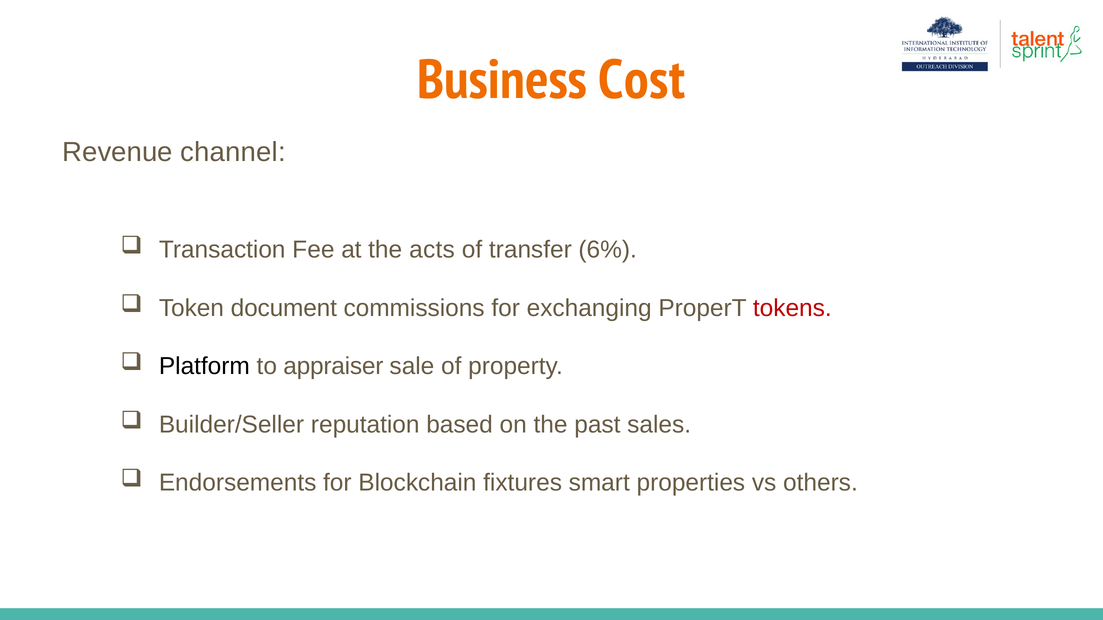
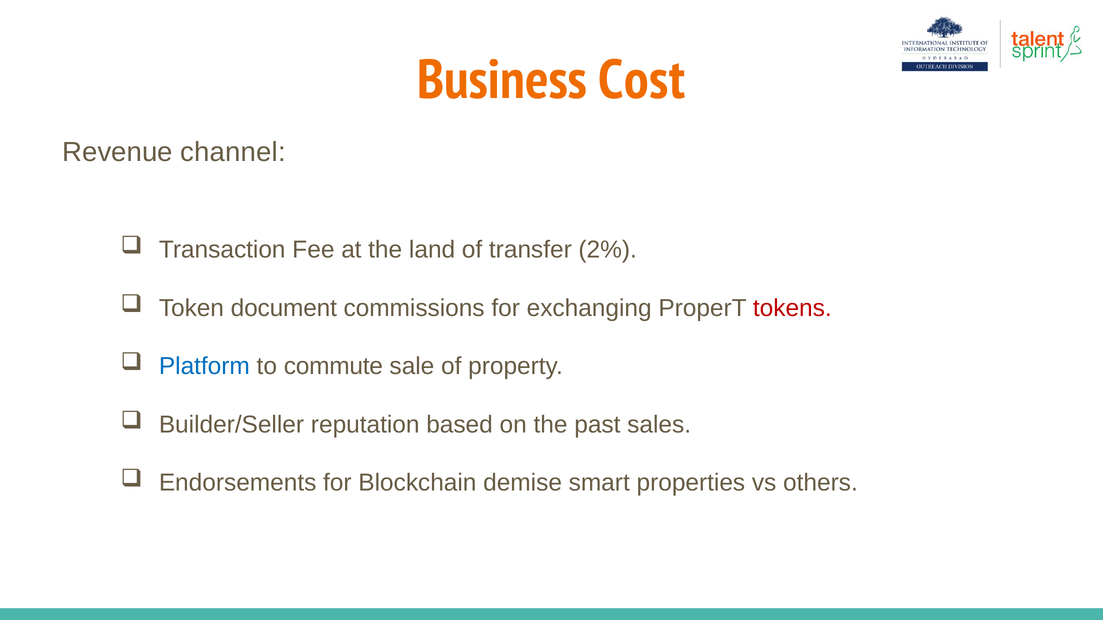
acts: acts -> land
6%: 6% -> 2%
Platform colour: black -> blue
appraiser: appraiser -> commute
fixtures: fixtures -> demise
